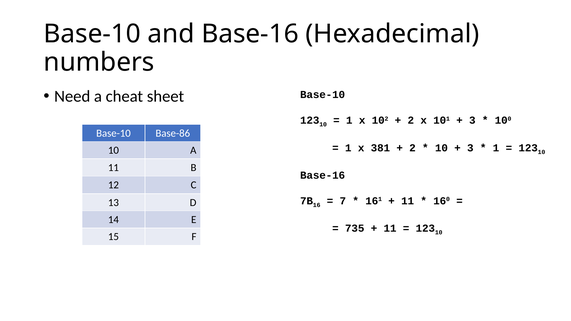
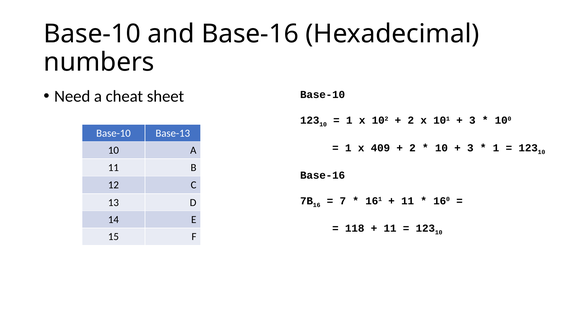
Base-86: Base-86 -> Base-13
381: 381 -> 409
735: 735 -> 118
